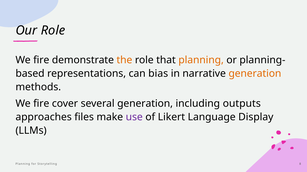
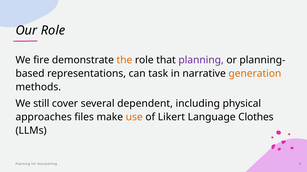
planning at (201, 60) colour: orange -> purple
bias: bias -> task
fire at (41, 104): fire -> still
several generation: generation -> dependent
outputs: outputs -> physical
use colour: purple -> orange
Display: Display -> Clothes
